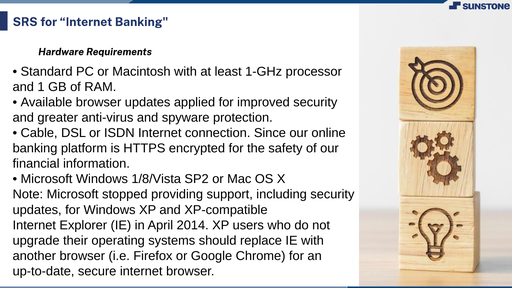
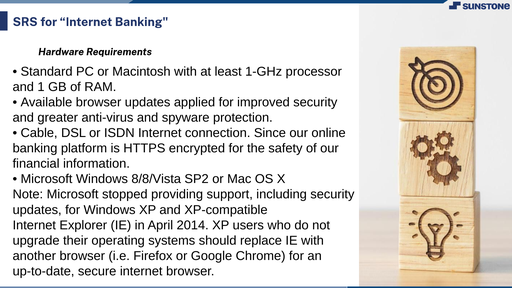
1/8/Vista: 1/8/Vista -> 8/8/Vista
